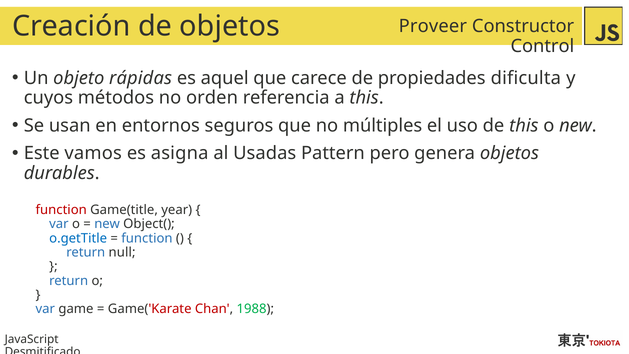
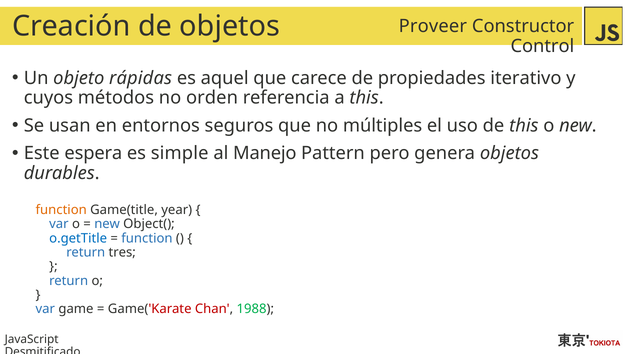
dificulta: dificulta -> iterativo
vamos: vamos -> espera
asigna: asigna -> simple
Usadas: Usadas -> Manejo
function at (61, 210) colour: red -> orange
null: null -> tres
